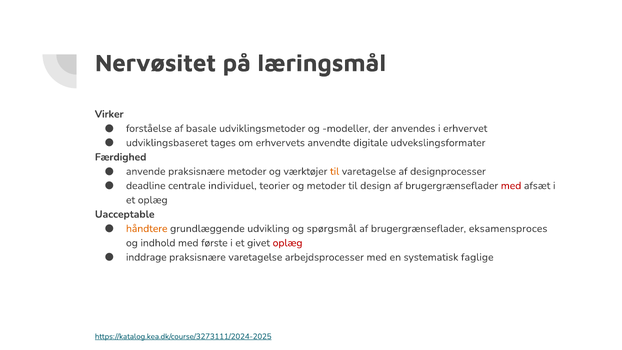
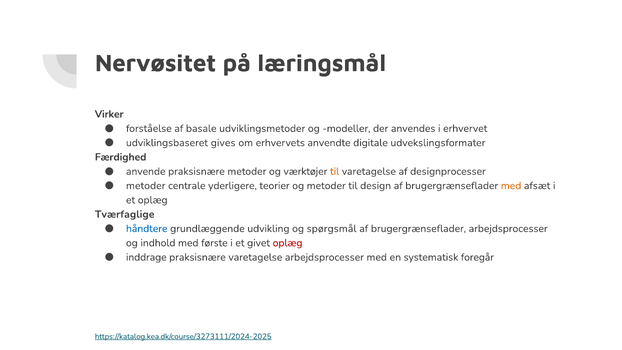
tages: tages -> gives
deadline at (146, 186): deadline -> metoder
individuel: individuel -> yderligere
med at (511, 186) colour: red -> orange
Uacceptable: Uacceptable -> Tværfaglige
håndtere colour: orange -> blue
brugergrænseflader eksamensproces: eksamensproces -> arbejdsprocesser
faglige: faglige -> foregår
